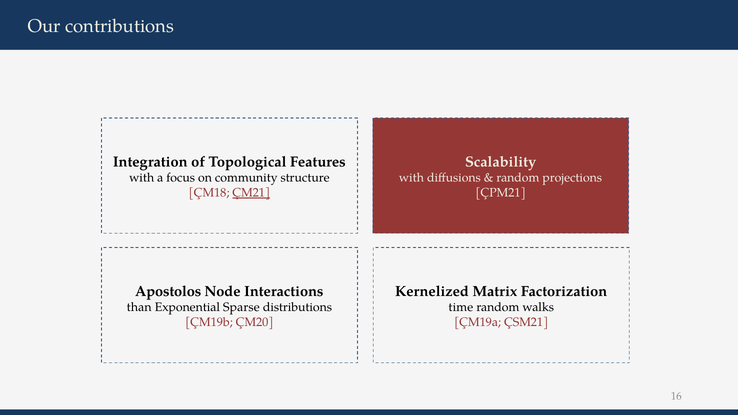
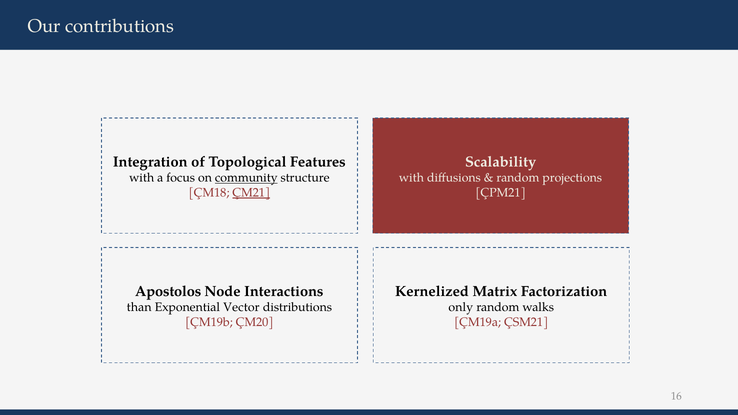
community underline: none -> present
Sparse: Sparse -> Vector
time: time -> only
